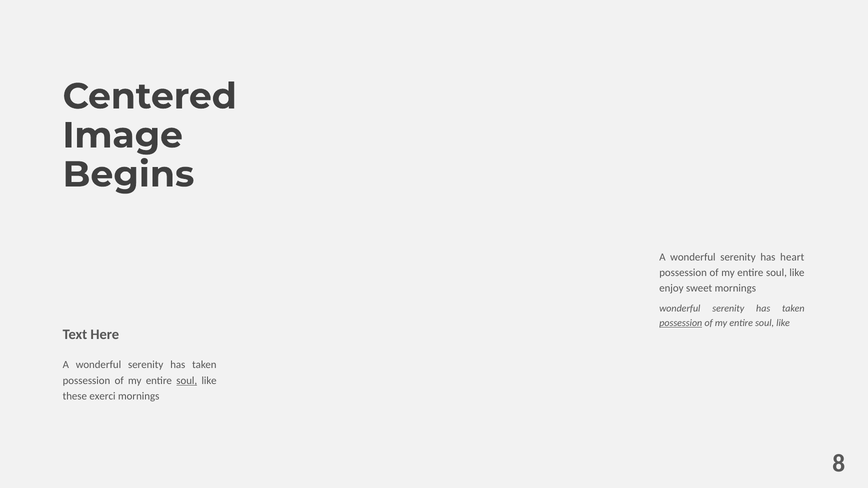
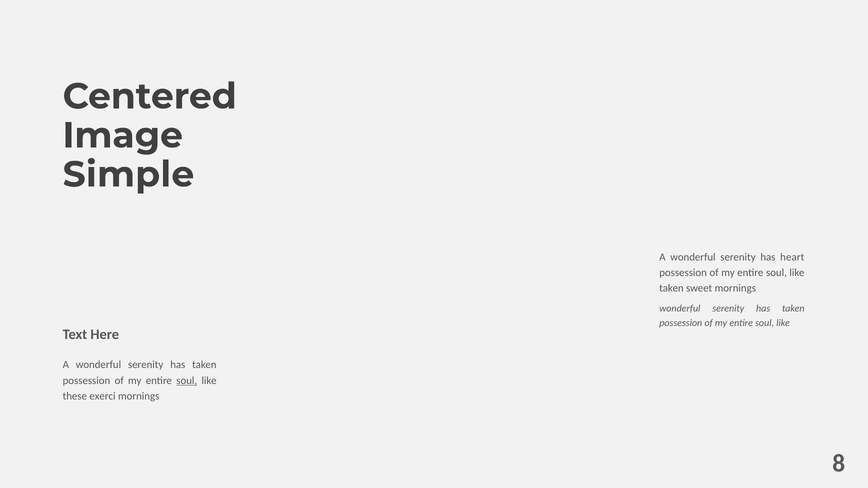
Begins: Begins -> Simple
enjoy at (671, 288): enjoy -> taken
possession at (681, 323) underline: present -> none
